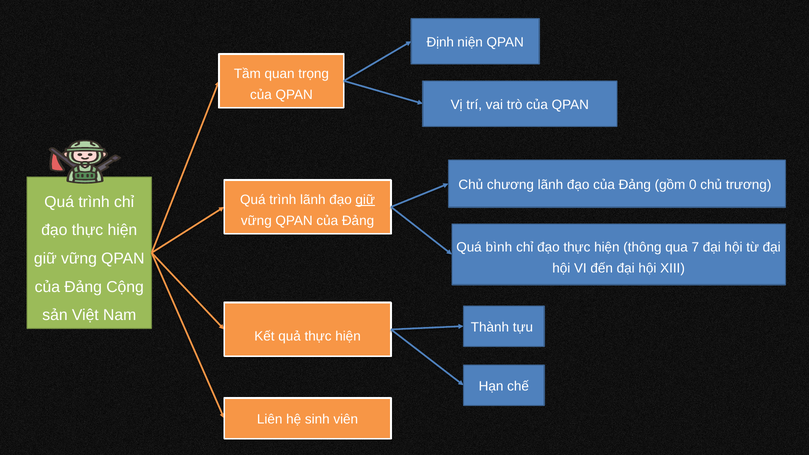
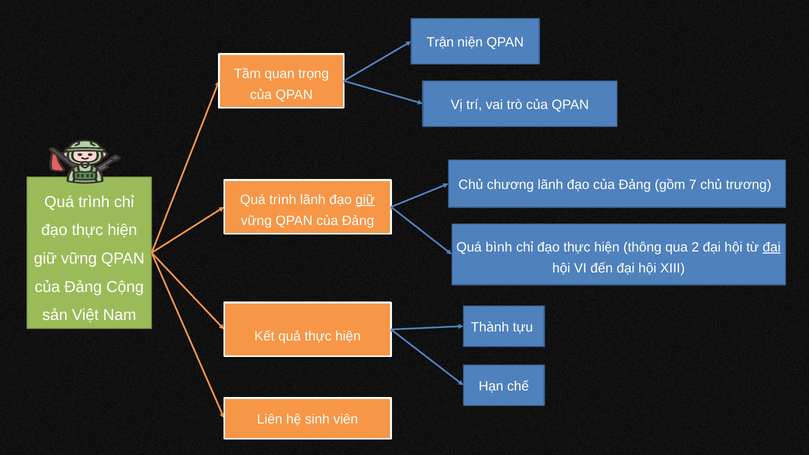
Định: Định -> Trận
0: 0 -> 7
7: 7 -> 2
đại at (772, 247) underline: none -> present
